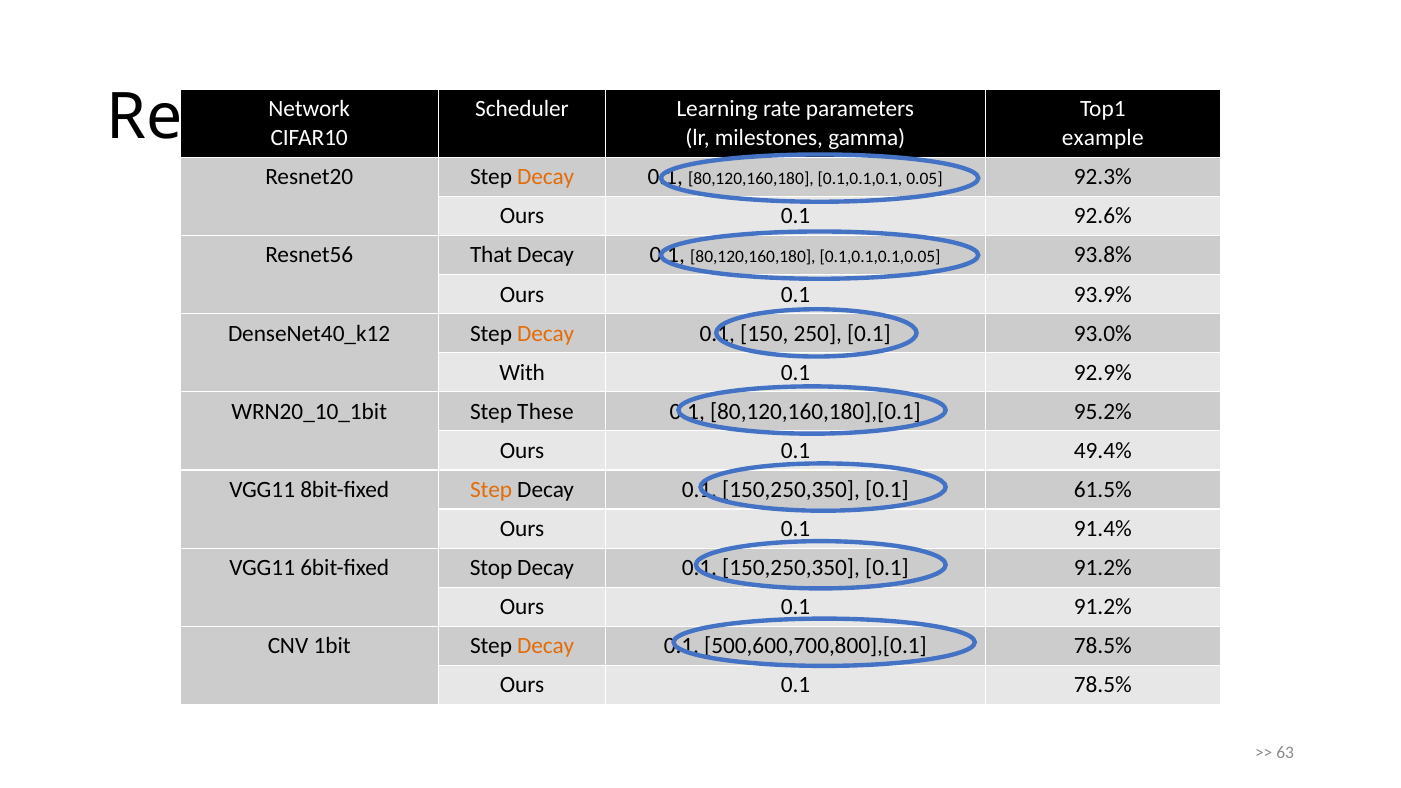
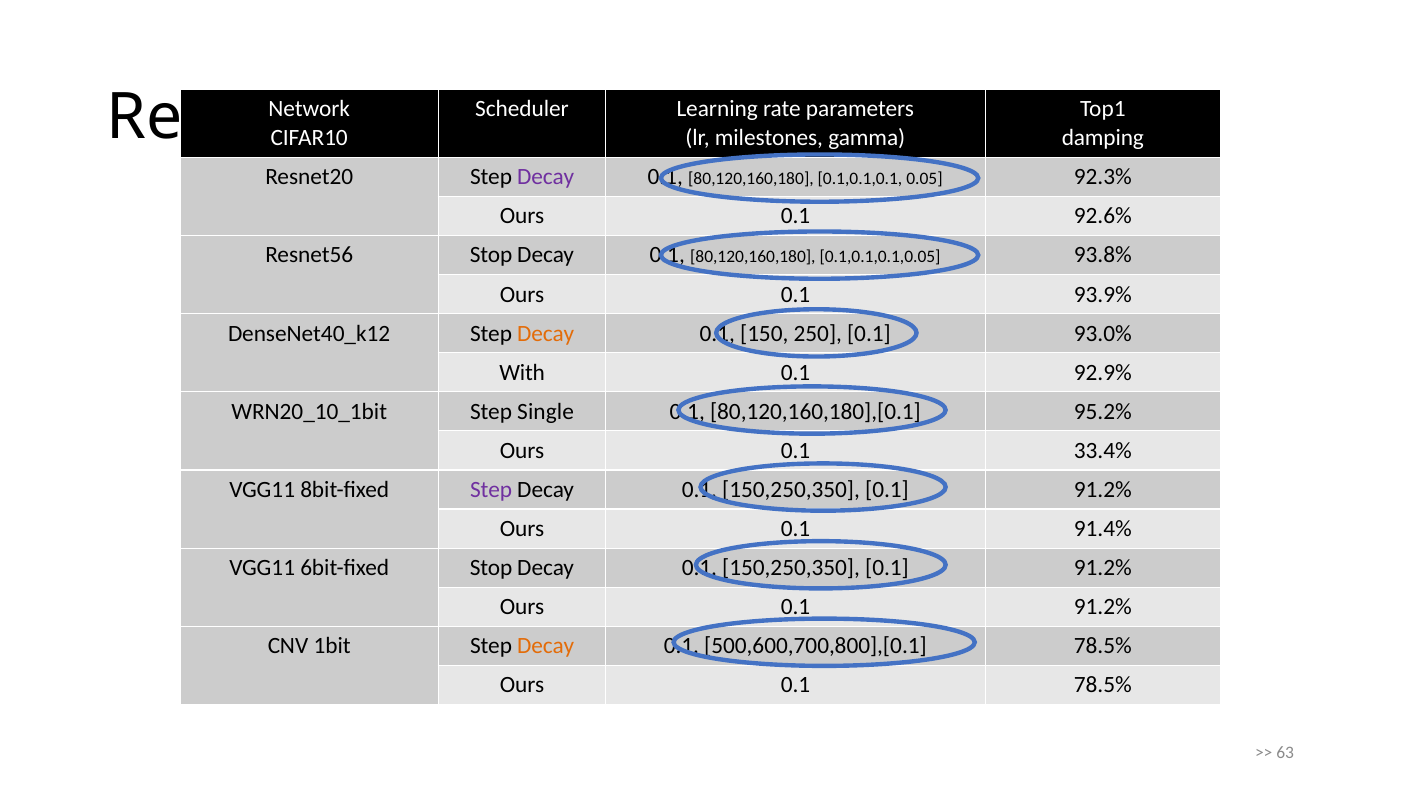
example: example -> damping
Decay at (546, 177) colour: orange -> purple
Resnet56 That: That -> Stop
These: These -> Single
49.4%: 49.4% -> 33.4%
Step at (491, 490) colour: orange -> purple
61.5% at (1103, 490): 61.5% -> 91.2%
